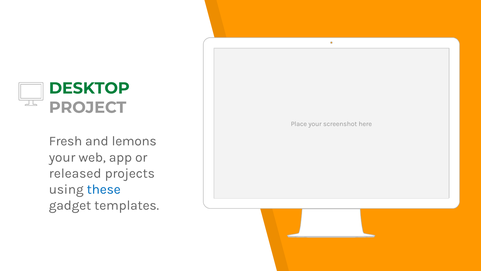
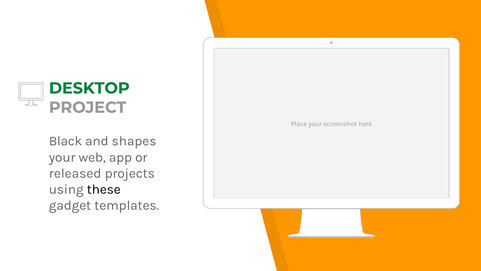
Fresh: Fresh -> Black
lemons: lemons -> shapes
these colour: blue -> black
